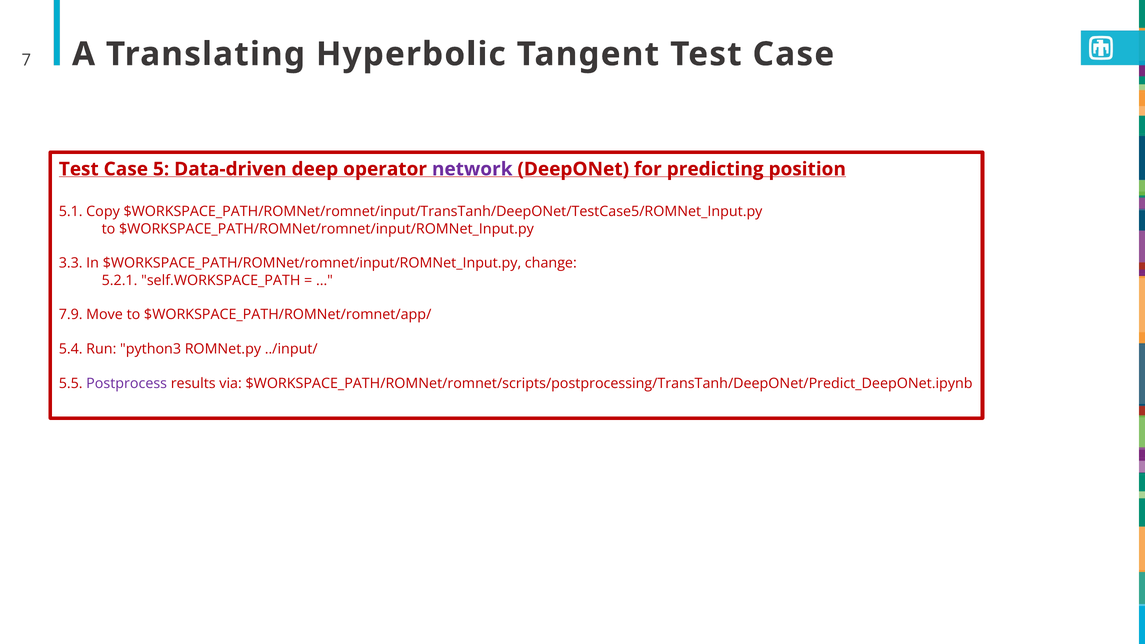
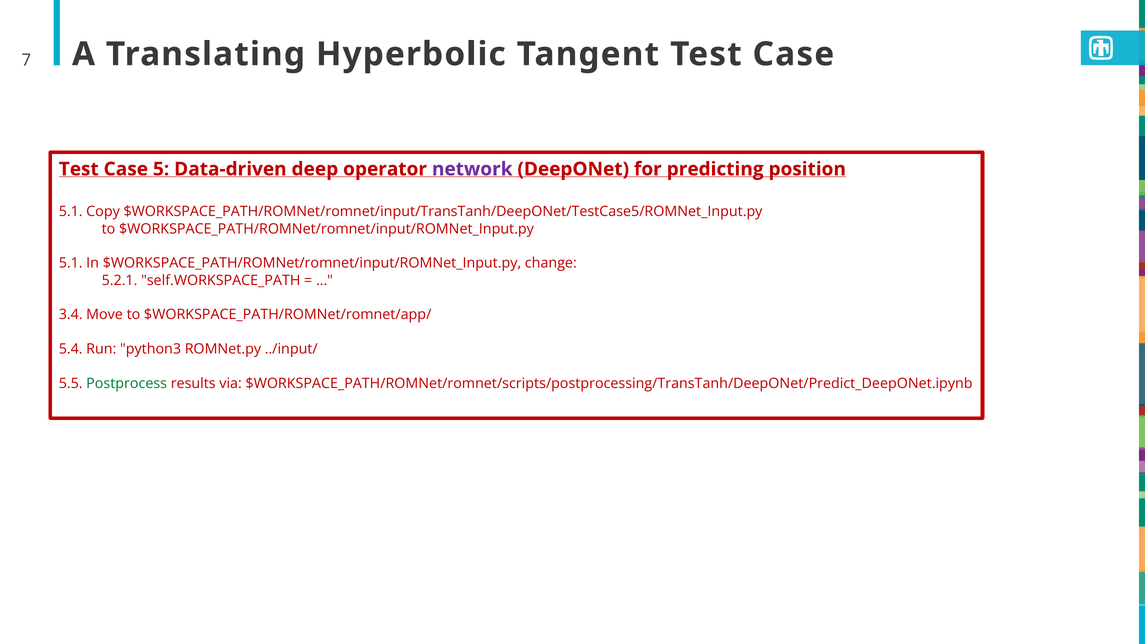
3.3 at (71, 263): 3.3 -> 5.1
7.9: 7.9 -> 3.4
Postprocess colour: purple -> green
